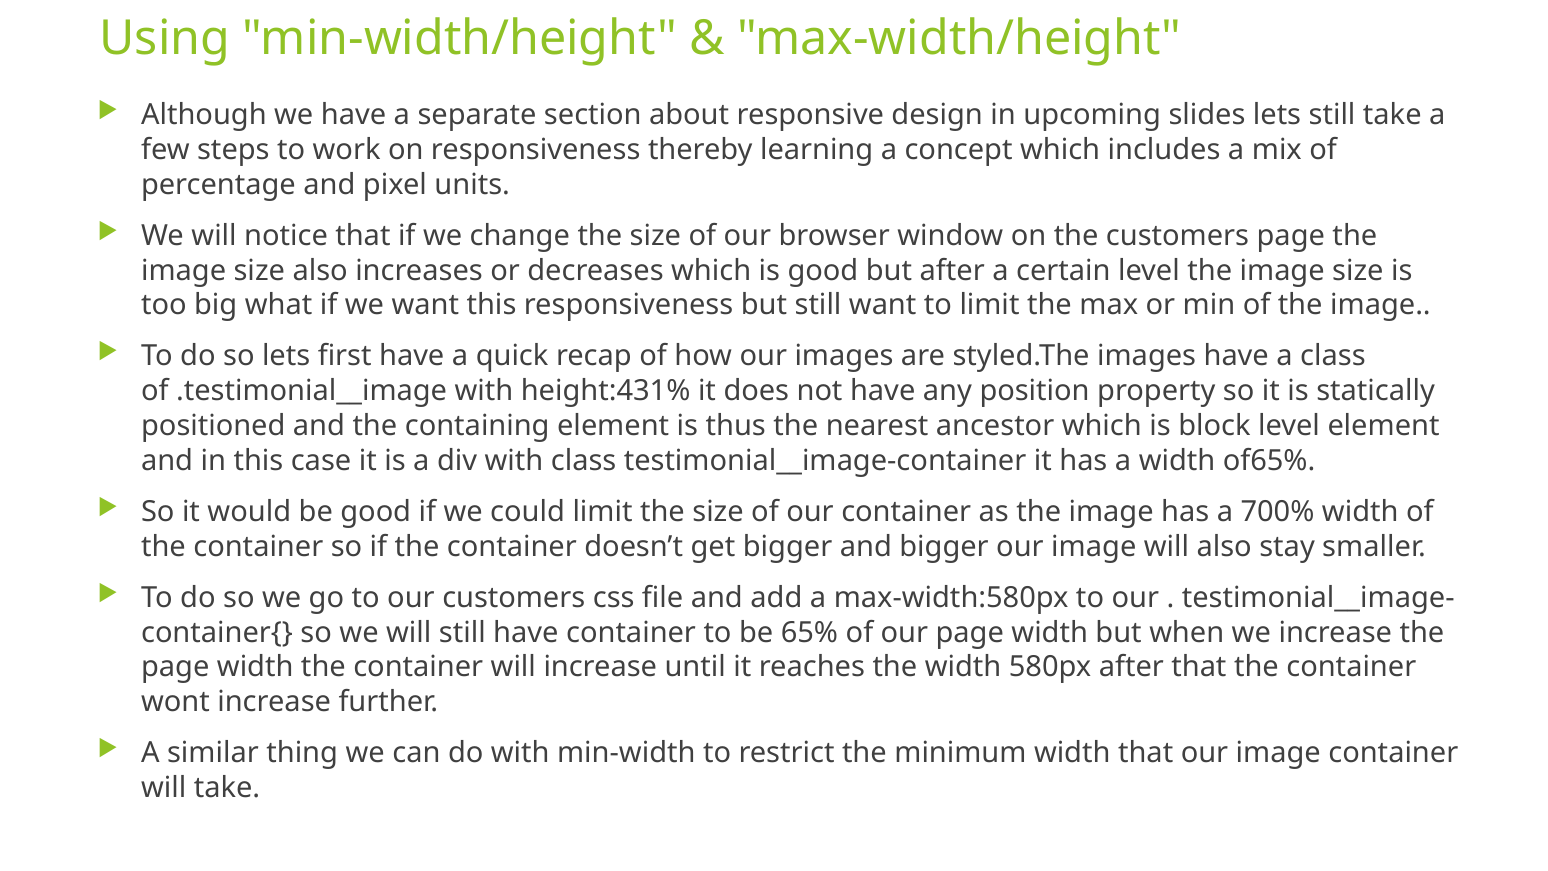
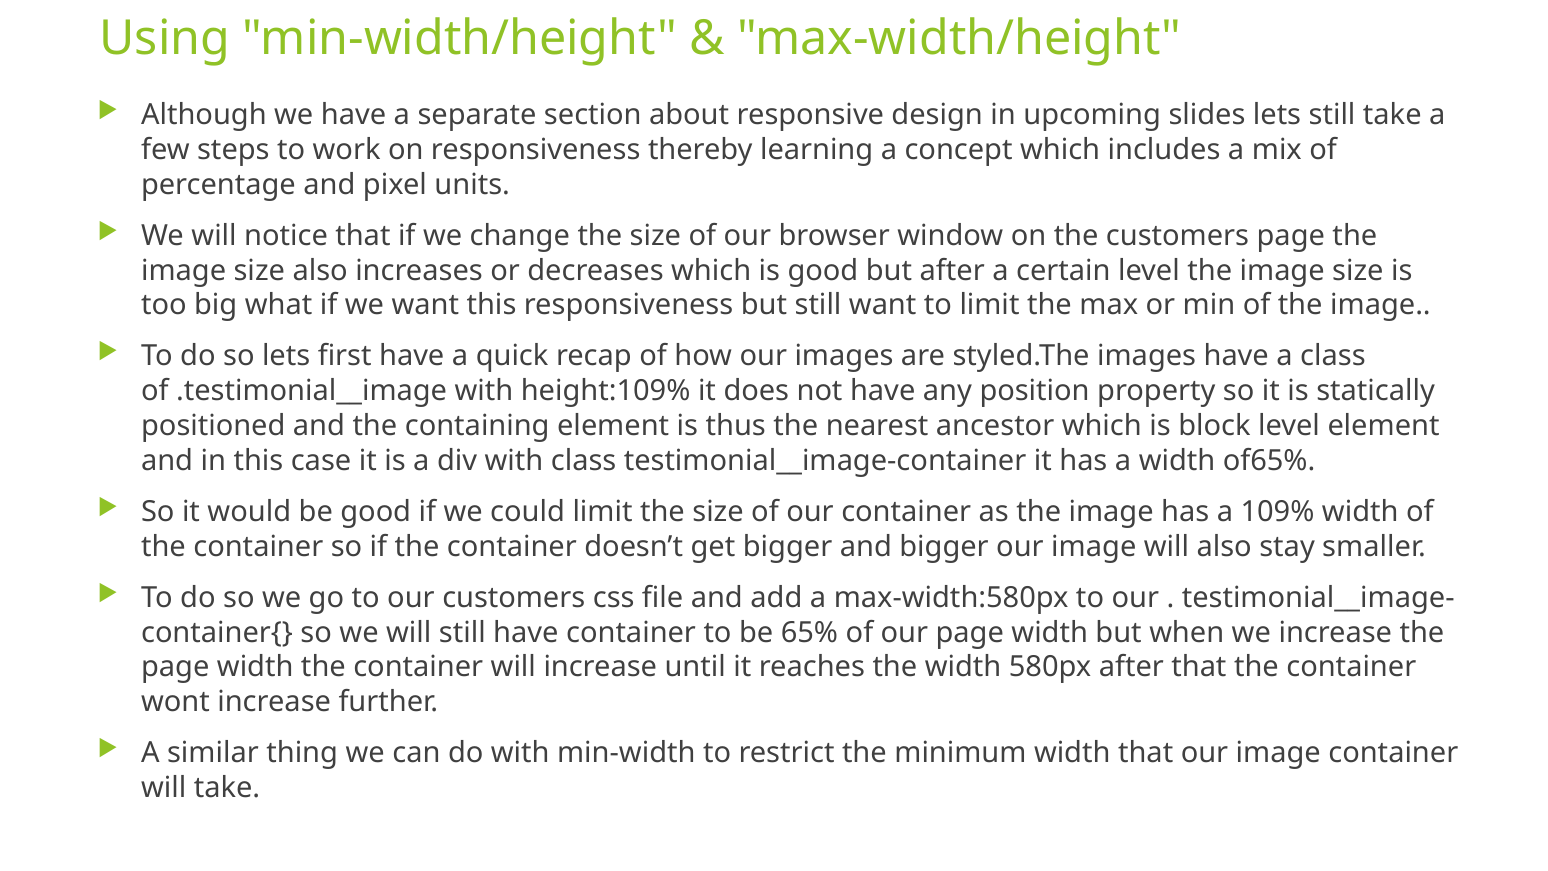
height:431%: height:431% -> height:109%
700%: 700% -> 109%
